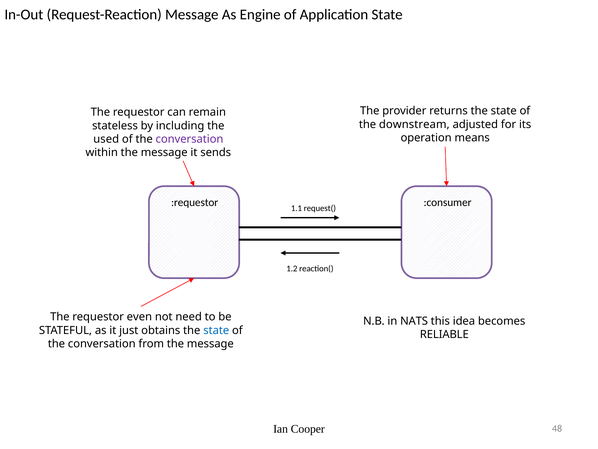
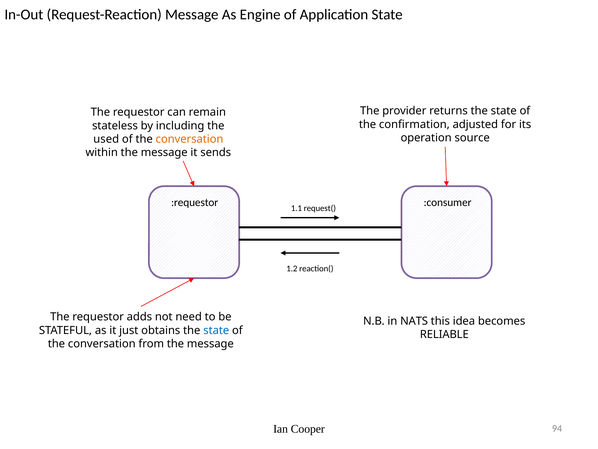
downstream: downstream -> confirmation
means: means -> source
conversation at (189, 139) colour: purple -> orange
even: even -> adds
48: 48 -> 94
